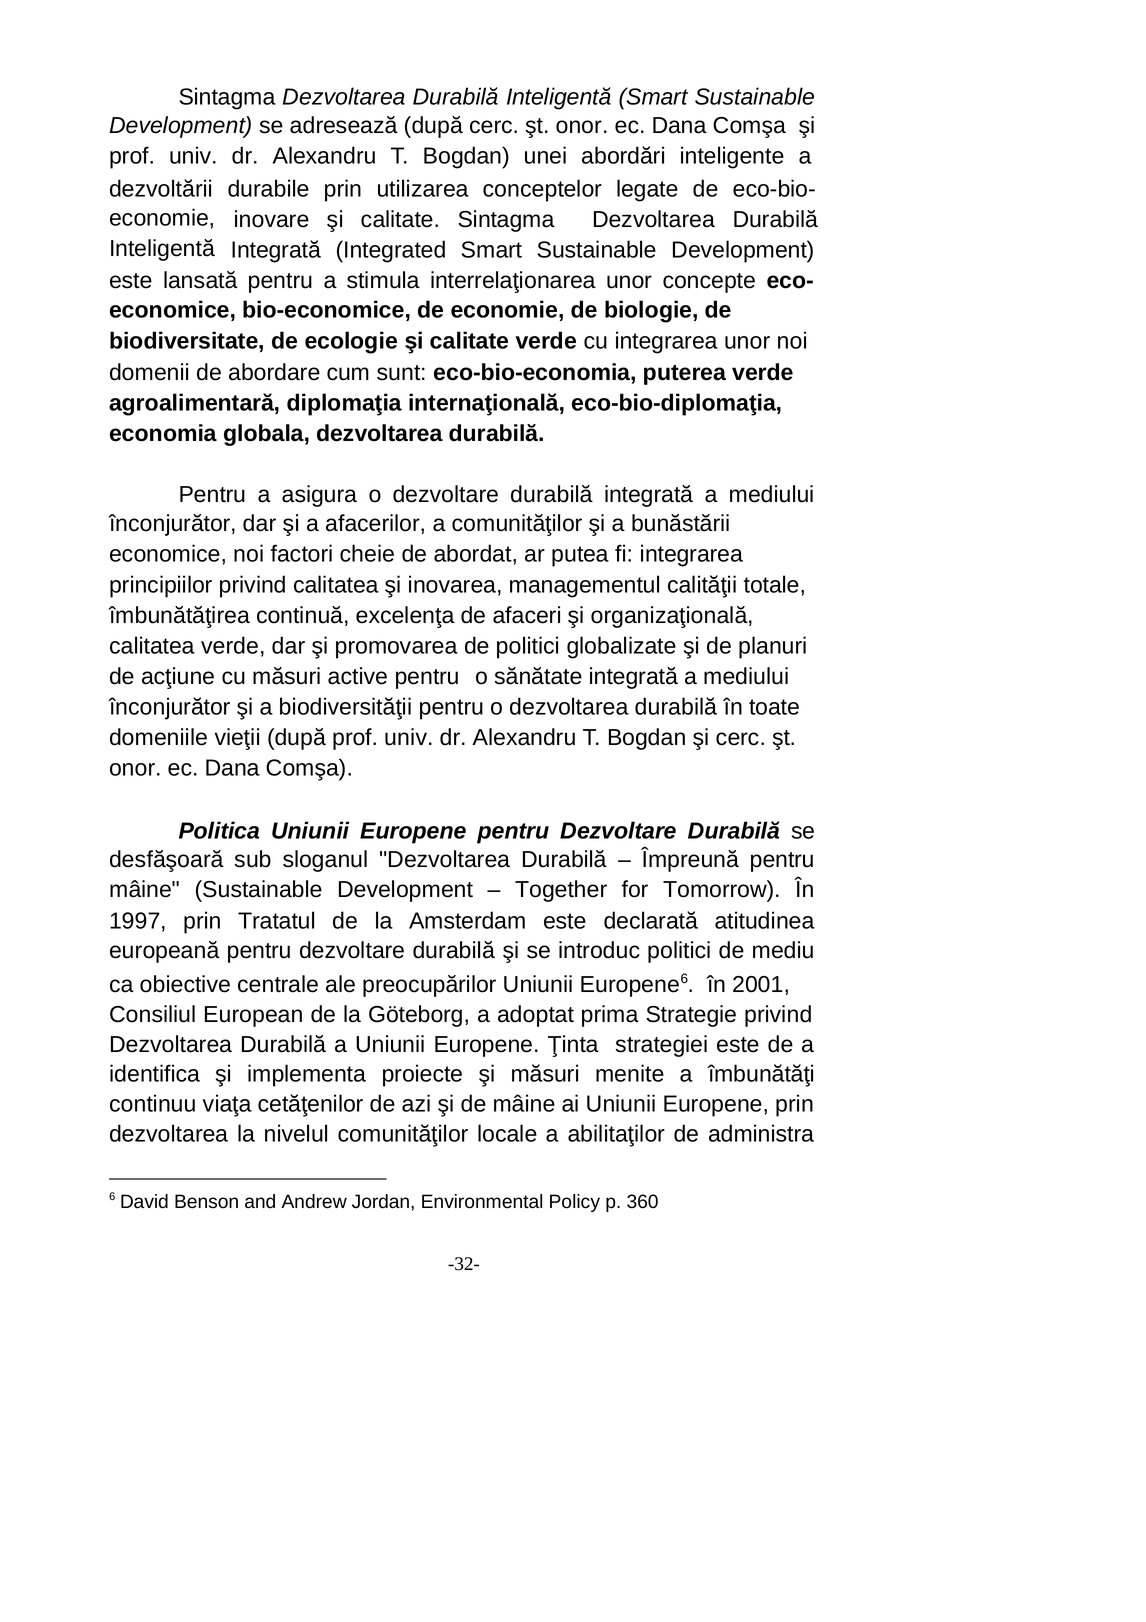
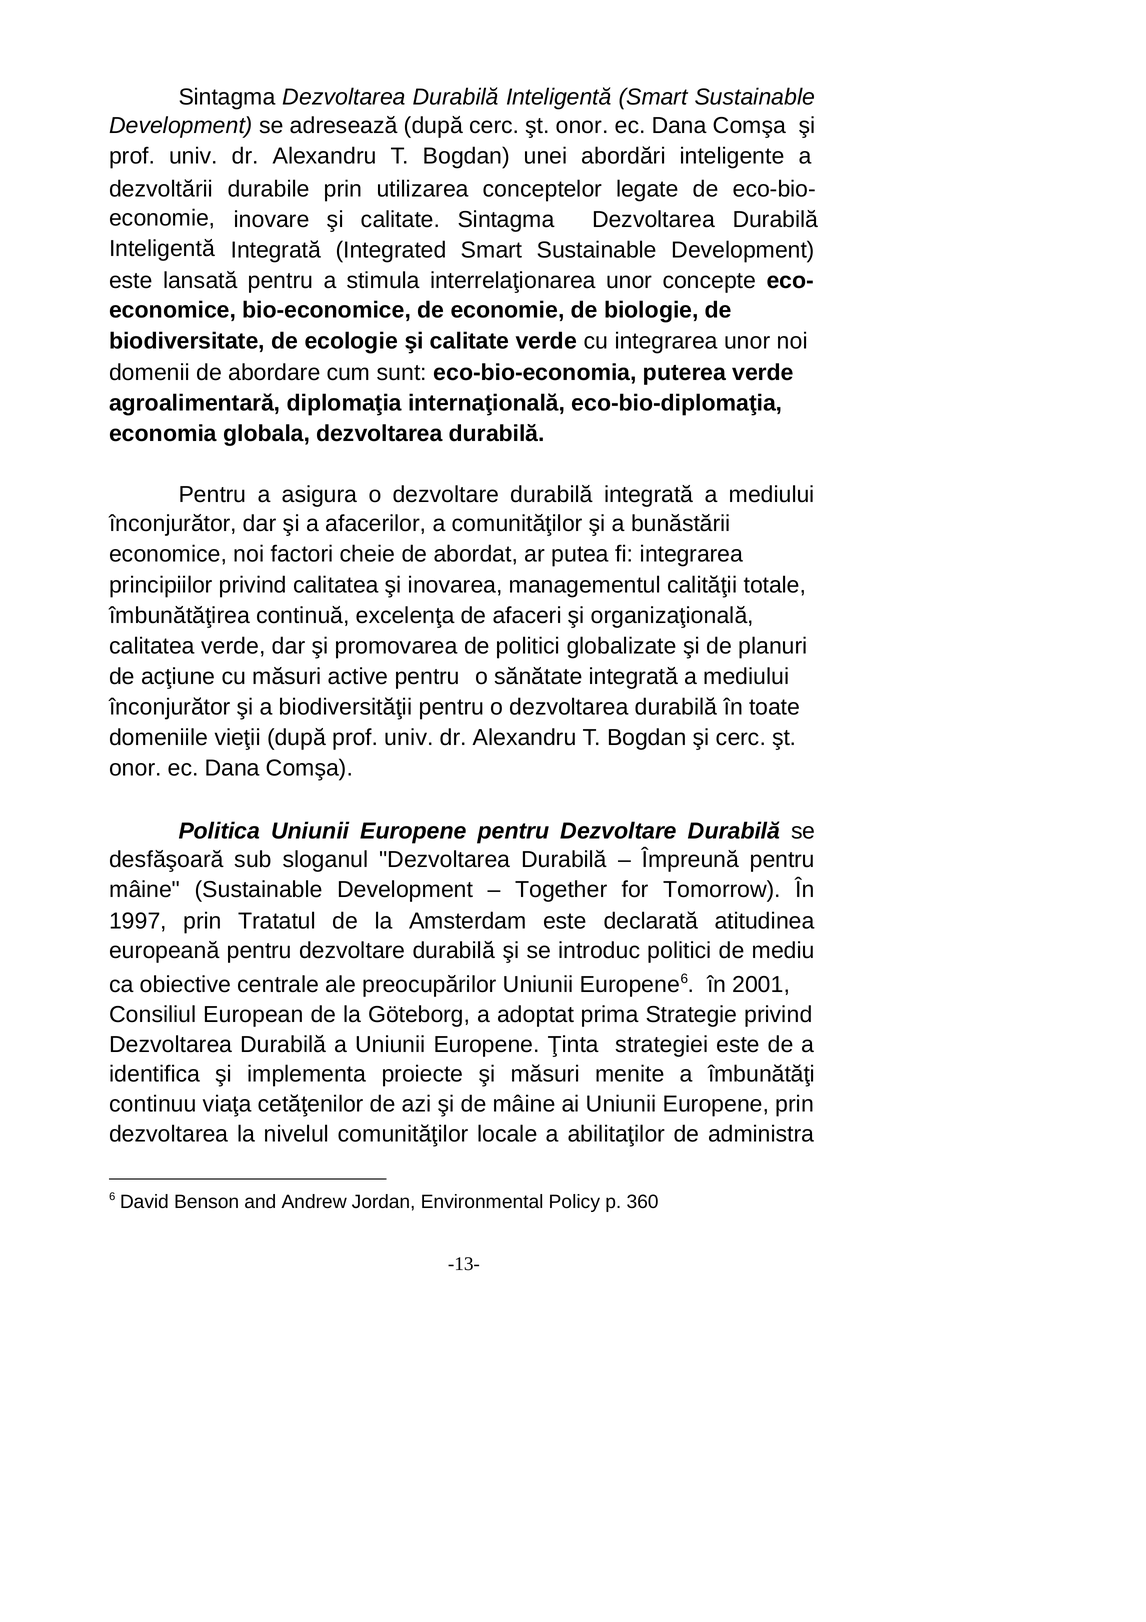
-32-: -32- -> -13-
